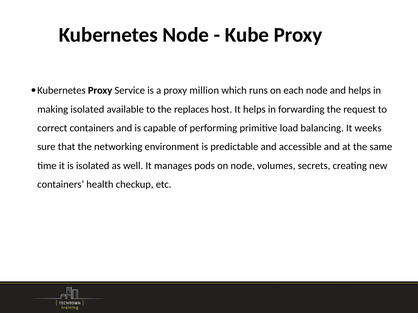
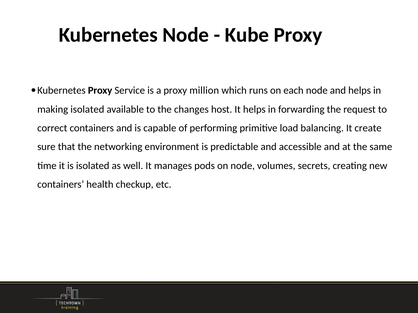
replaces: replaces -> changes
weeks: weeks -> create
